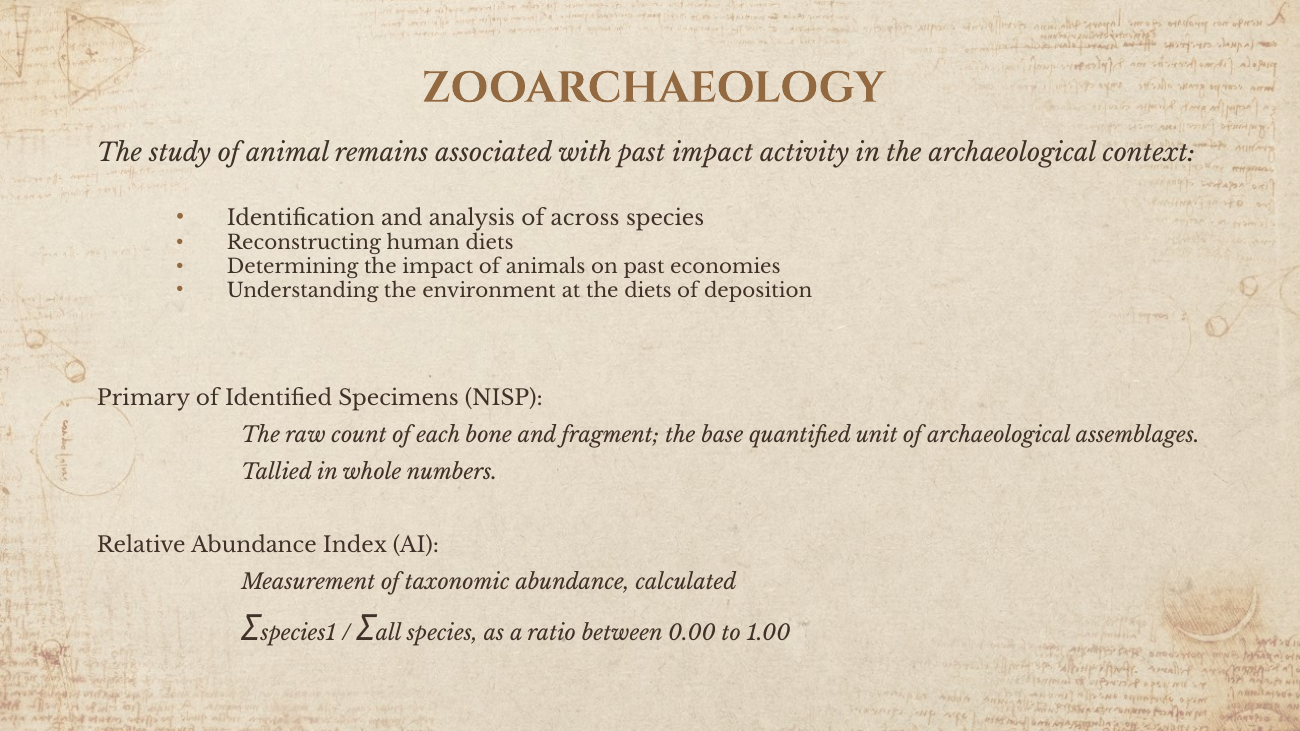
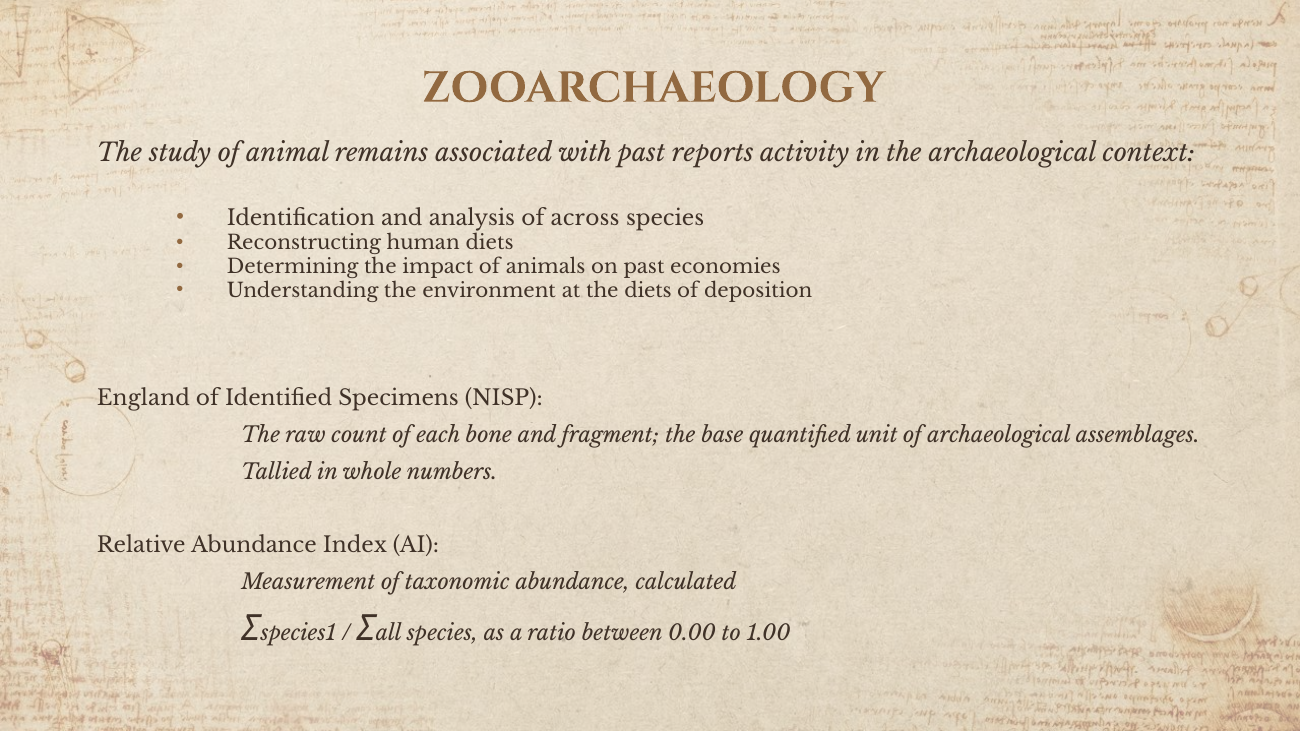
past impact: impact -> reports
Primary: Primary -> England
